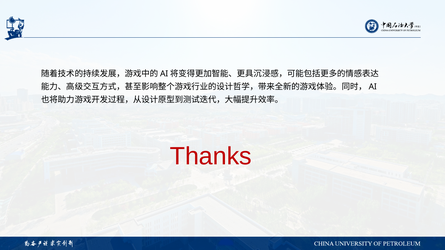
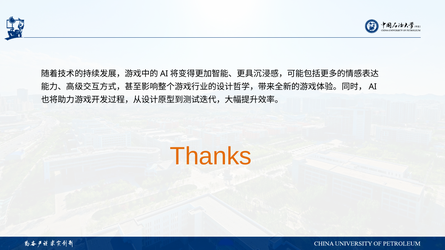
Thanks colour: red -> orange
